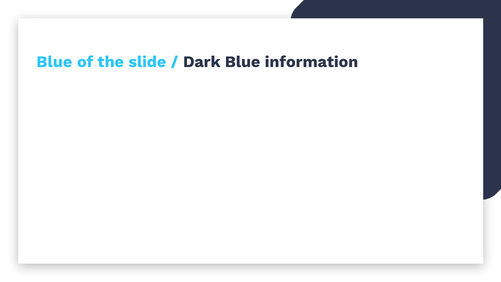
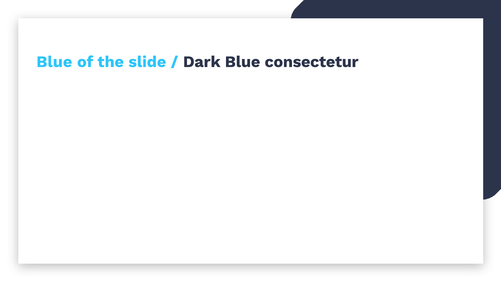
information: information -> consectetur
